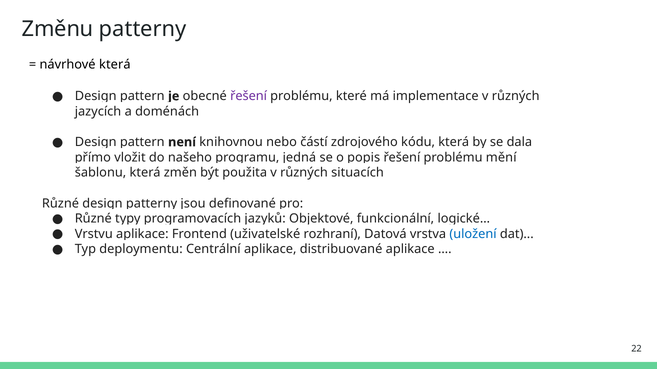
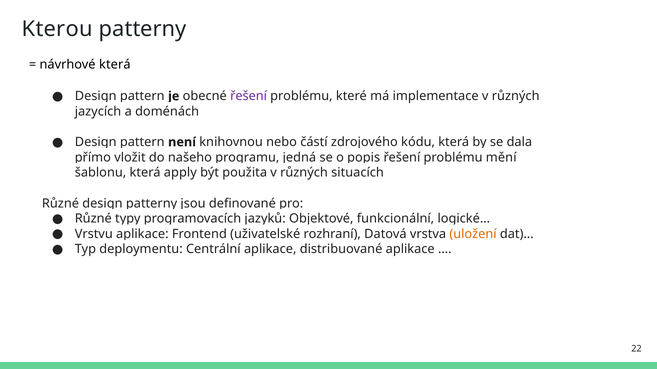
Změnu: Změnu -> Kterou
změn: změn -> apply
uložení colour: blue -> orange
